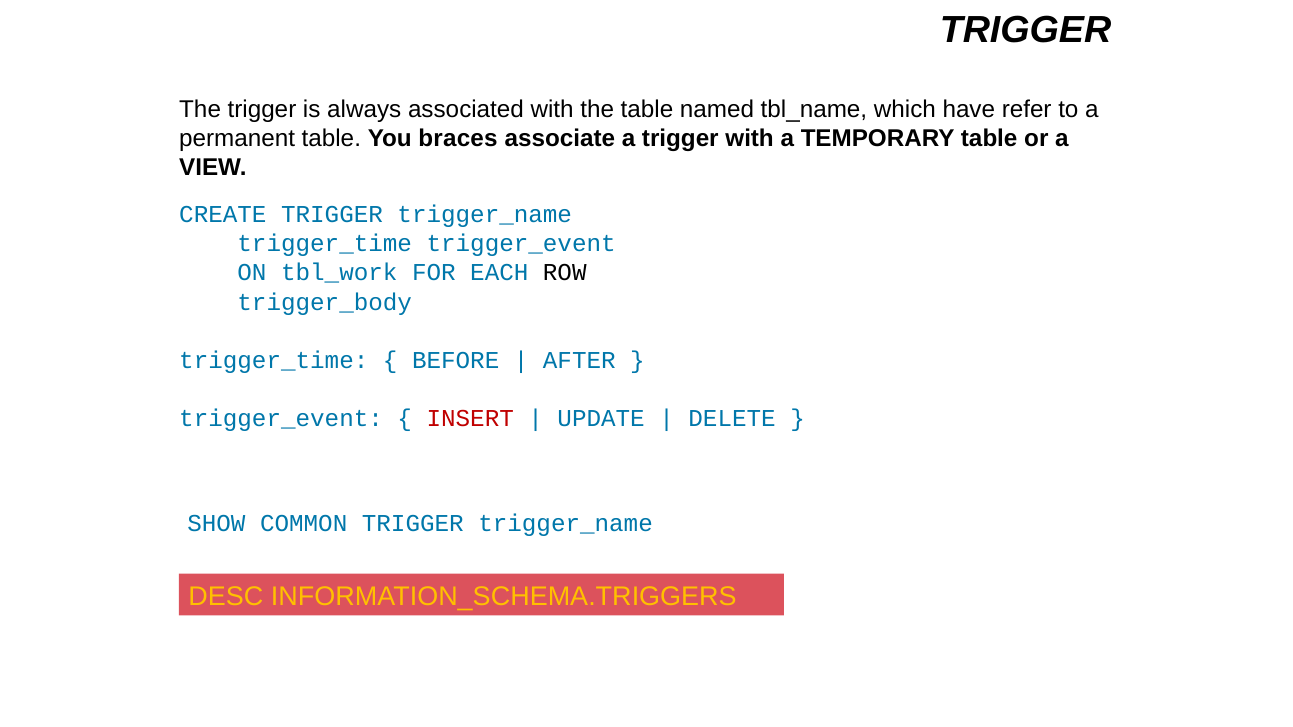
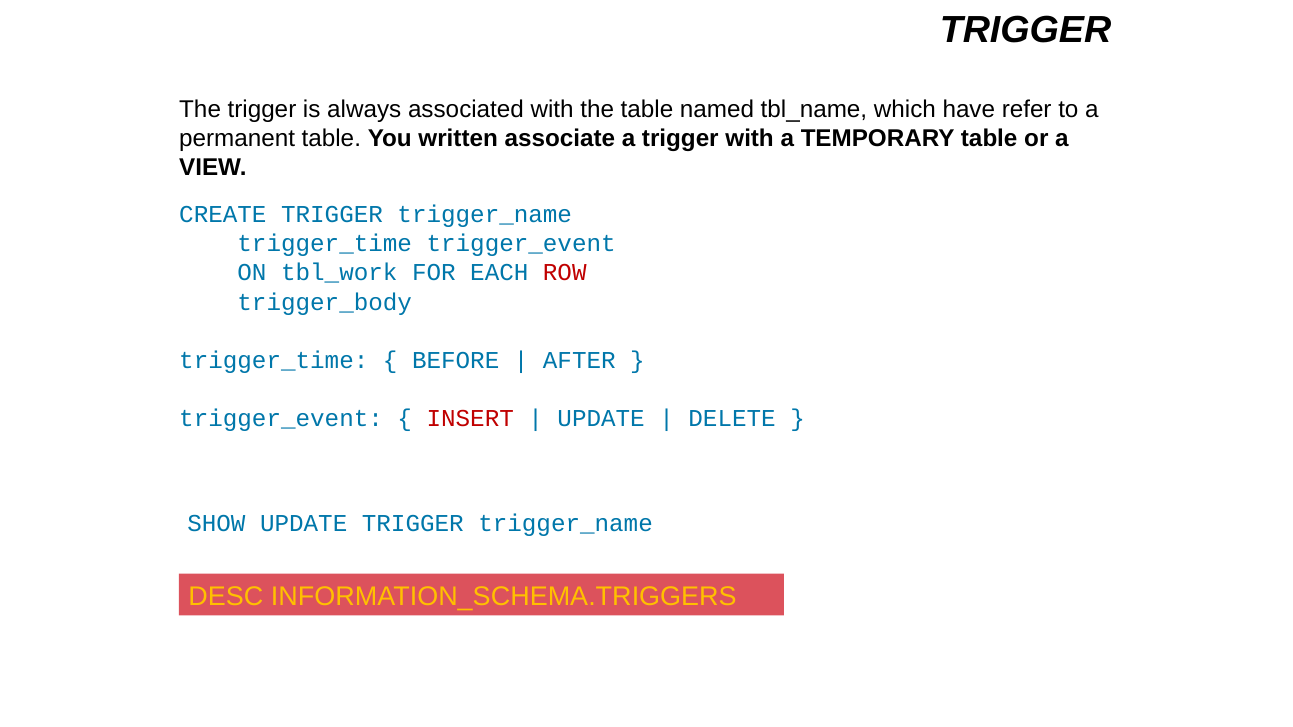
braces: braces -> written
ROW colour: black -> red
SHOW COMMON: COMMON -> UPDATE
